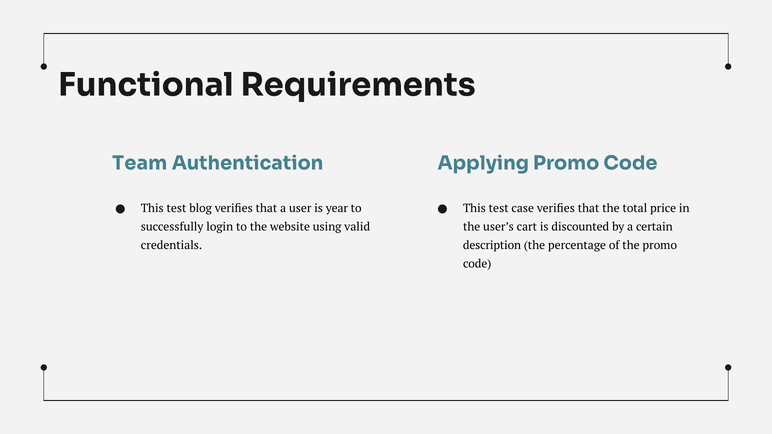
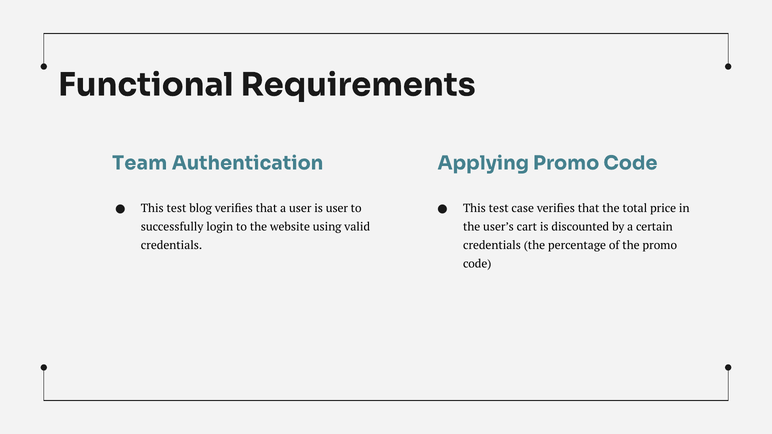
is year: year -> user
description at (492, 245): description -> credentials
